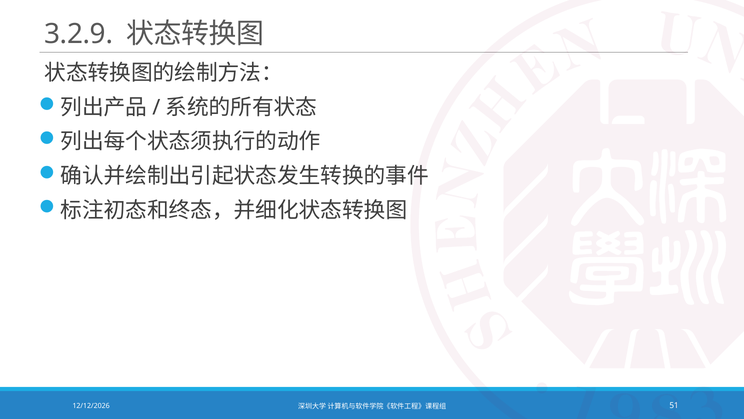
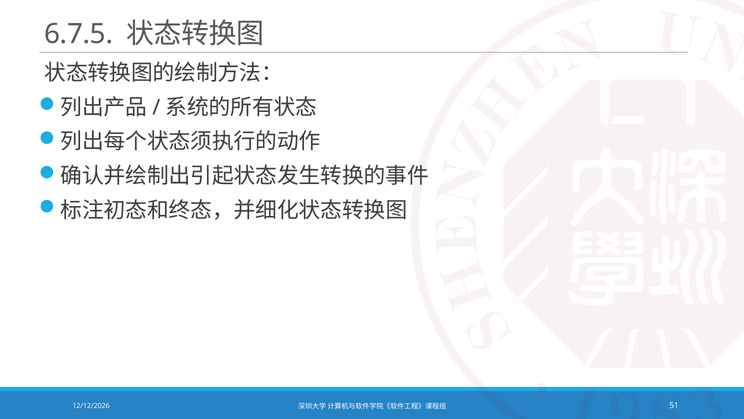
3.2.9: 3.2.9 -> 6.7.5
